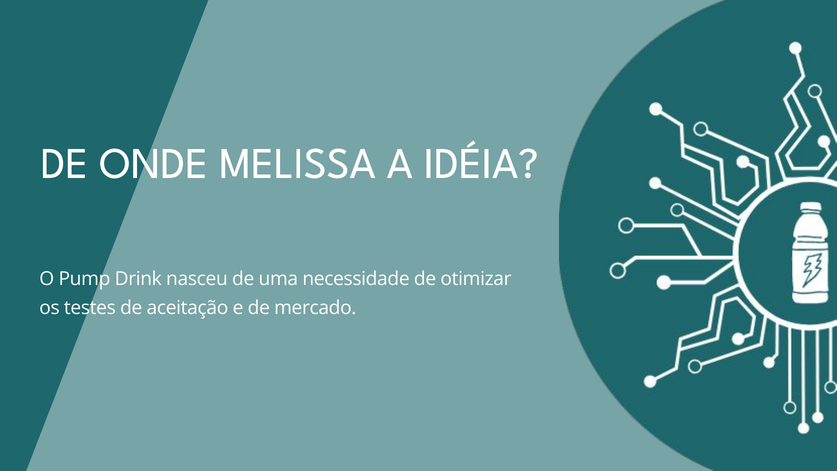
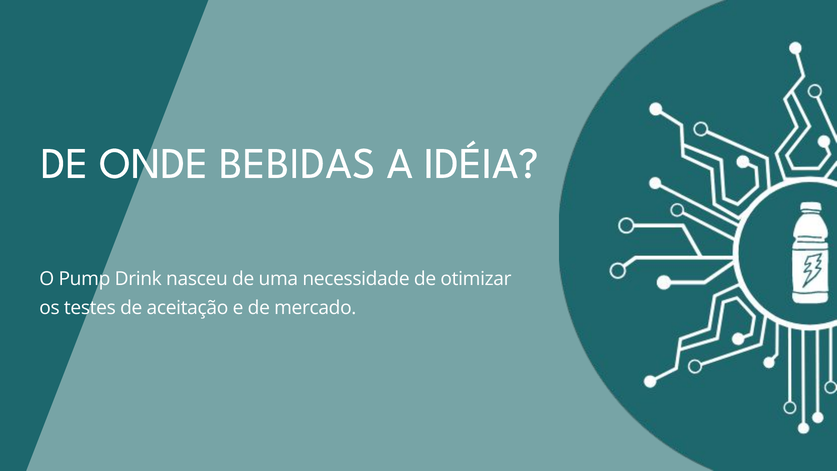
MELISSA: MELISSA -> BEBIDAS
